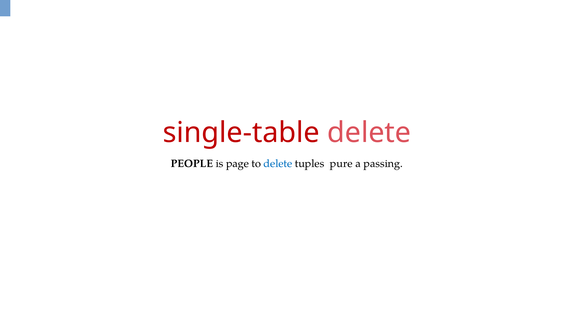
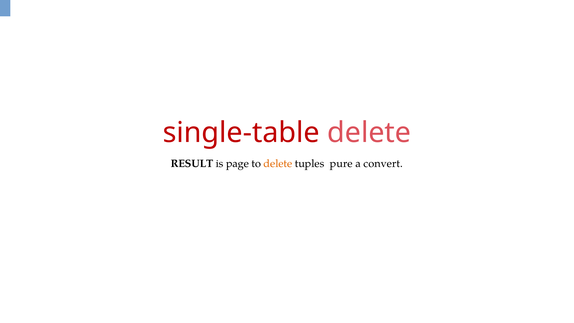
PEOPLE: PEOPLE -> RESULT
delete at (278, 164) colour: blue -> orange
passing: passing -> convert
